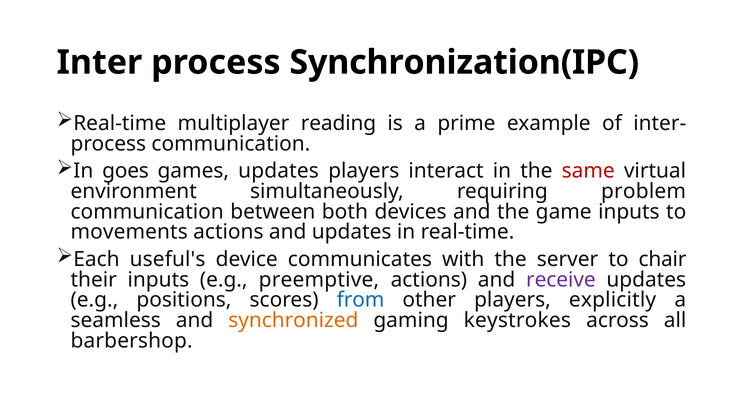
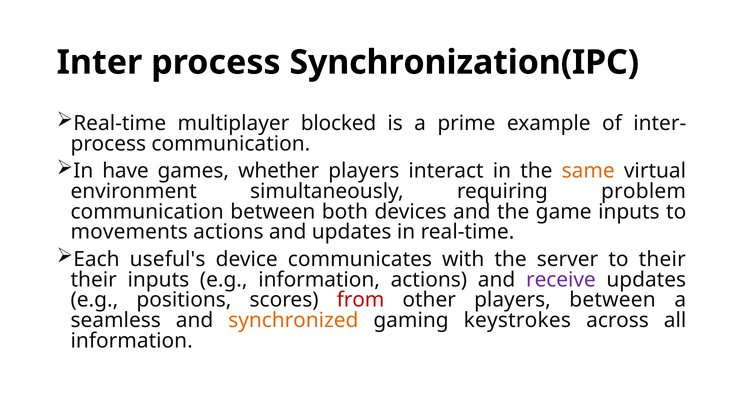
reading: reading -> blocked
goes: goes -> have
games updates: updates -> whether
same colour: red -> orange
to chair: chair -> their
e.g preemptive: preemptive -> information
from colour: blue -> red
players explicitly: explicitly -> between
barbershop at (132, 341): barbershop -> information
